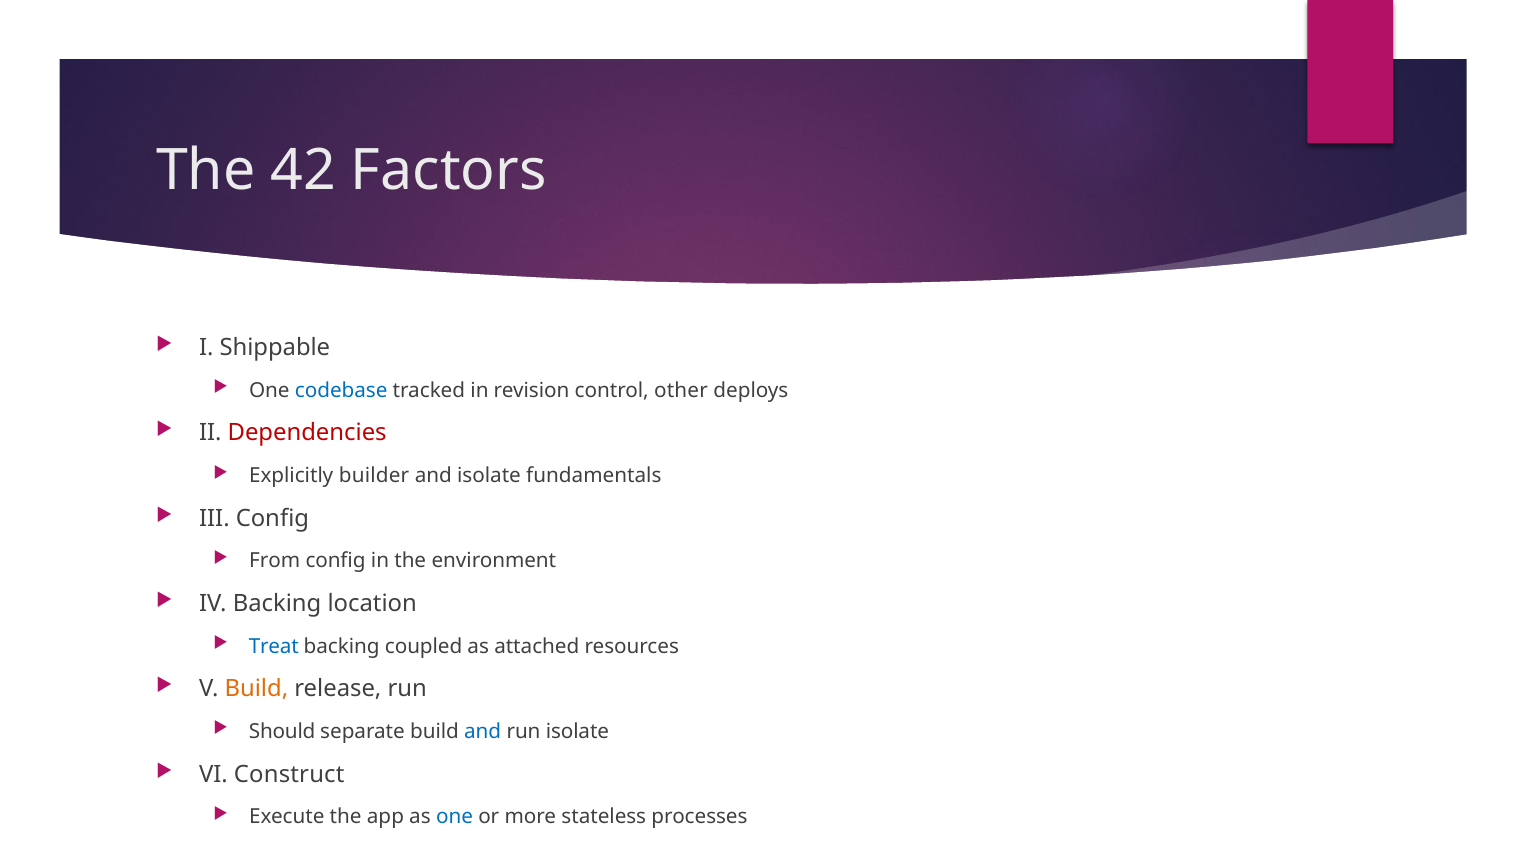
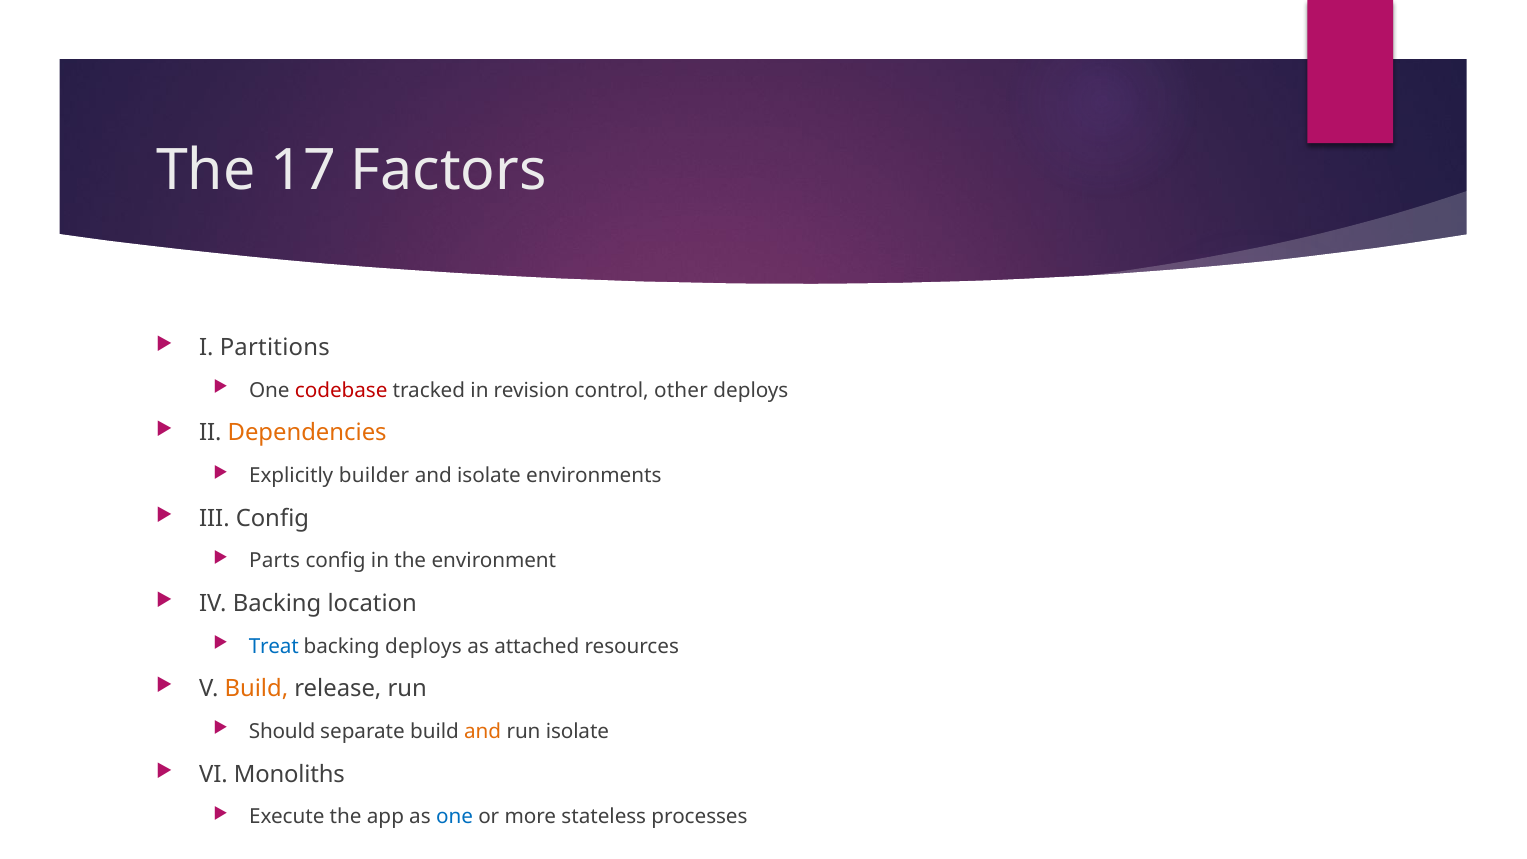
42: 42 -> 17
Shippable: Shippable -> Partitions
codebase colour: blue -> red
Dependencies colour: red -> orange
fundamentals: fundamentals -> environments
From: From -> Parts
backing coupled: coupled -> deploys
and at (483, 731) colour: blue -> orange
Construct: Construct -> Monoliths
